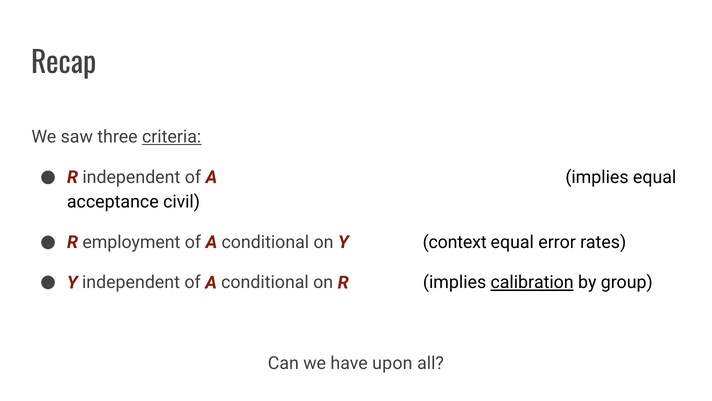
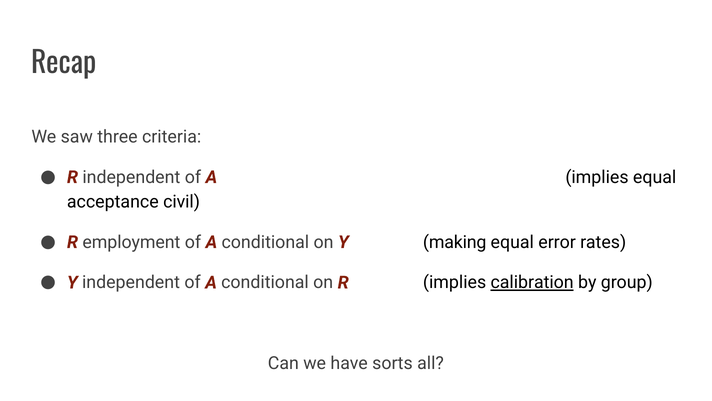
criteria underline: present -> none
context: context -> making
upon: upon -> sorts
